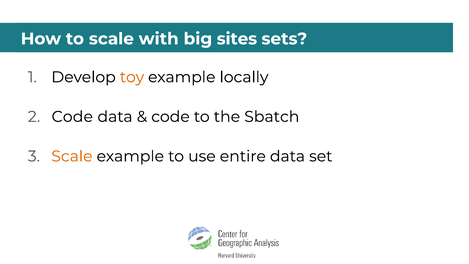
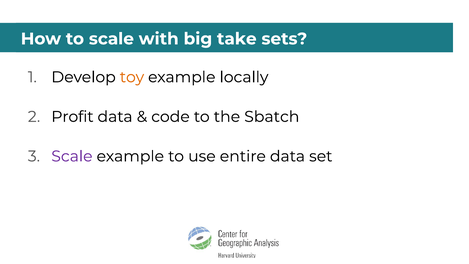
sites: sites -> take
Code at (72, 117): Code -> Profit
Scale at (72, 156) colour: orange -> purple
